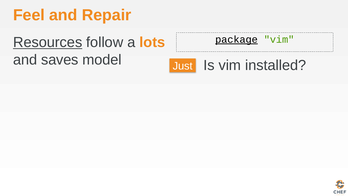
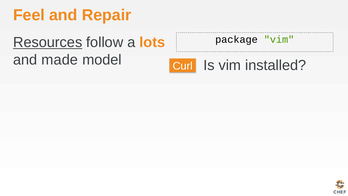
package underline: present -> none
saves: saves -> made
Just: Just -> Curl
